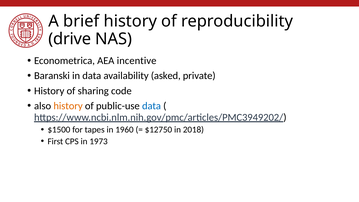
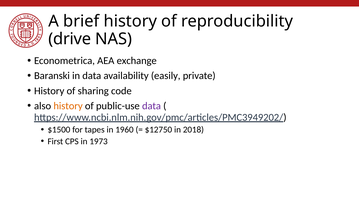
incentive: incentive -> exchange
asked: asked -> easily
data at (151, 106) colour: blue -> purple
